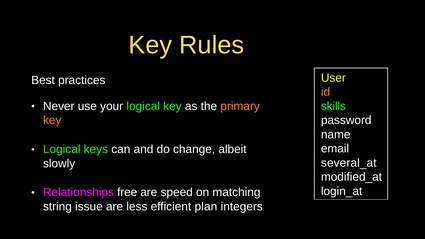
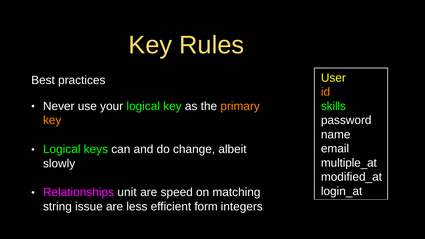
several_at: several_at -> multiple_at
free: free -> unit
plan: plan -> form
